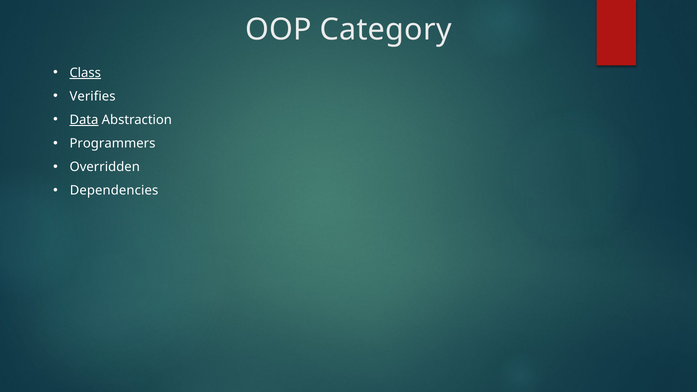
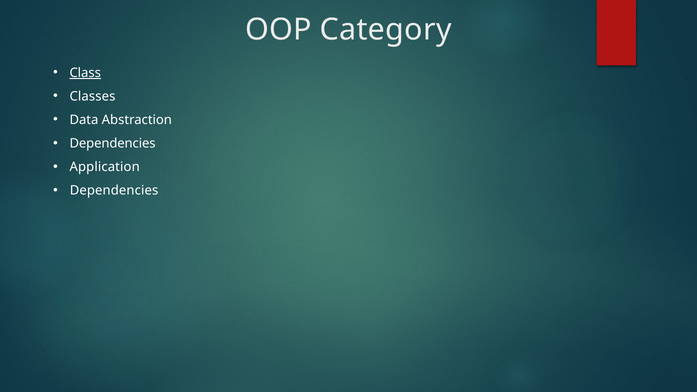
Verifies: Verifies -> Classes
Data underline: present -> none
Programmers at (112, 143): Programmers -> Dependencies
Overridden: Overridden -> Application
